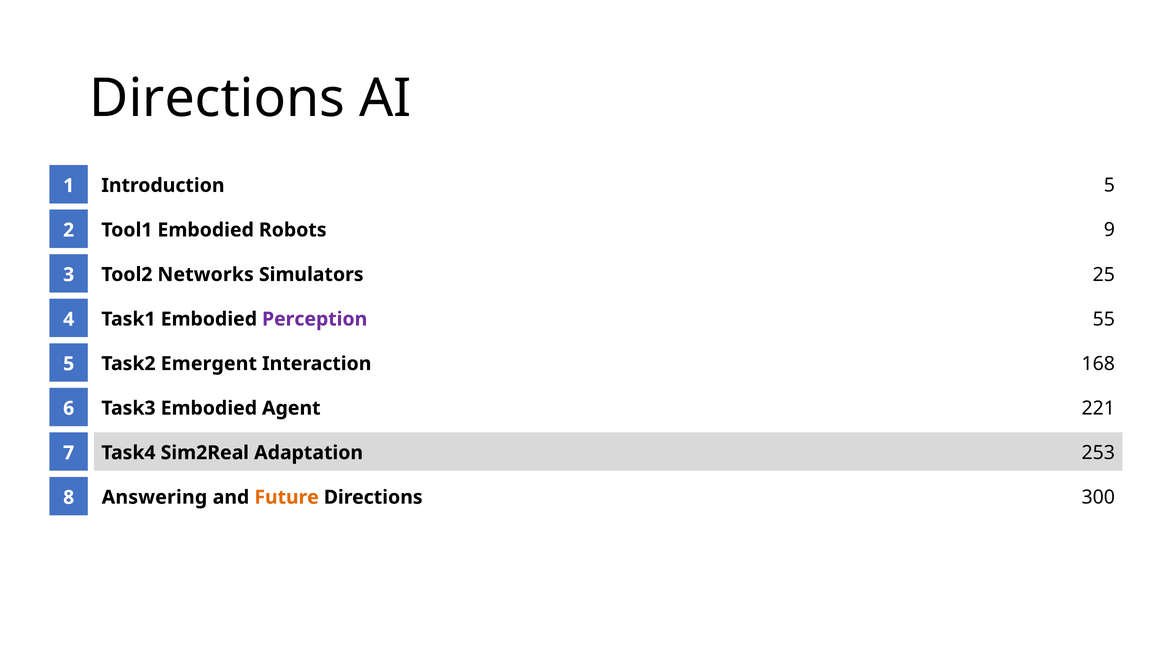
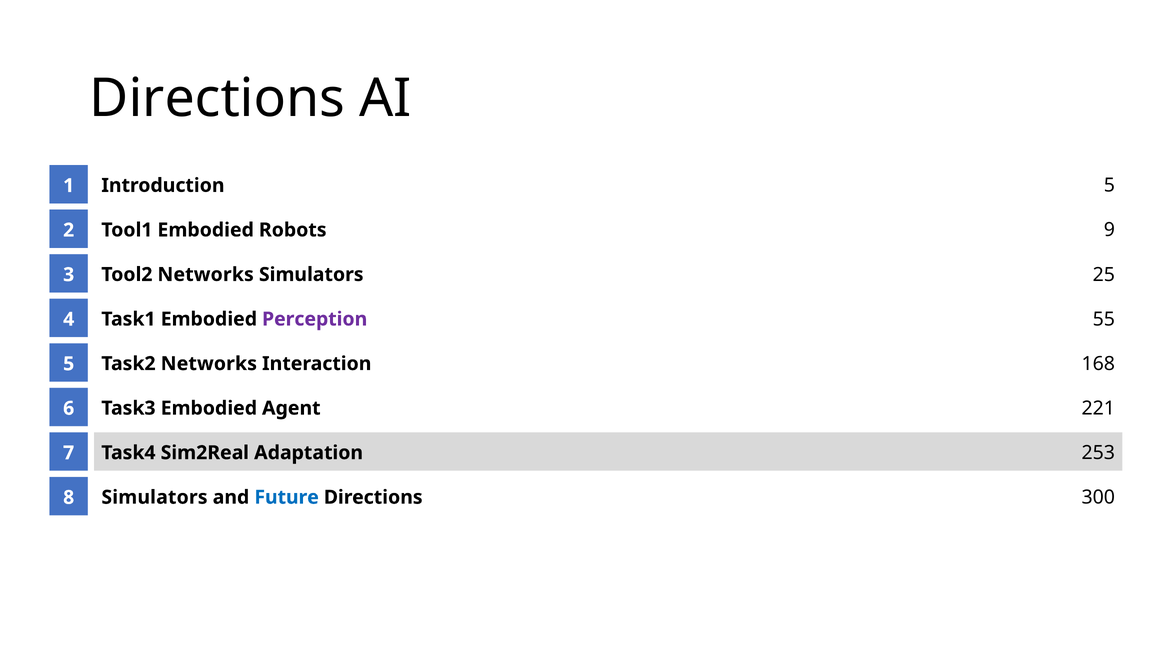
Task2 Emergent: Emergent -> Networks
Answering at (154, 497): Answering -> Simulators
Future colour: orange -> blue
